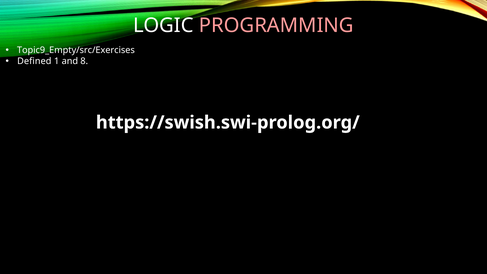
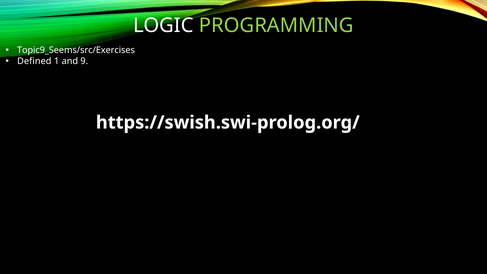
PROGRAMMING colour: pink -> light green
Topic9_Empty/src/Exercises: Topic9_Empty/src/Exercises -> Topic9_Seems/src/Exercises
8: 8 -> 9
